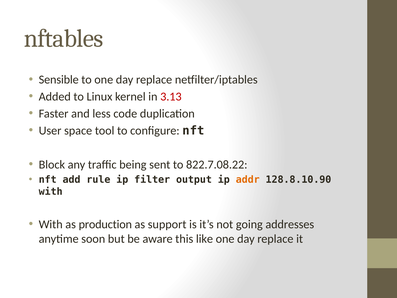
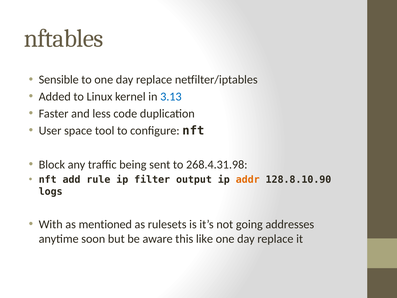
3.13 colour: red -> blue
822.7.08.22: 822.7.08.22 -> 268.4.31.98
with at (51, 191): with -> logs
production: production -> mentioned
support: support -> rulesets
